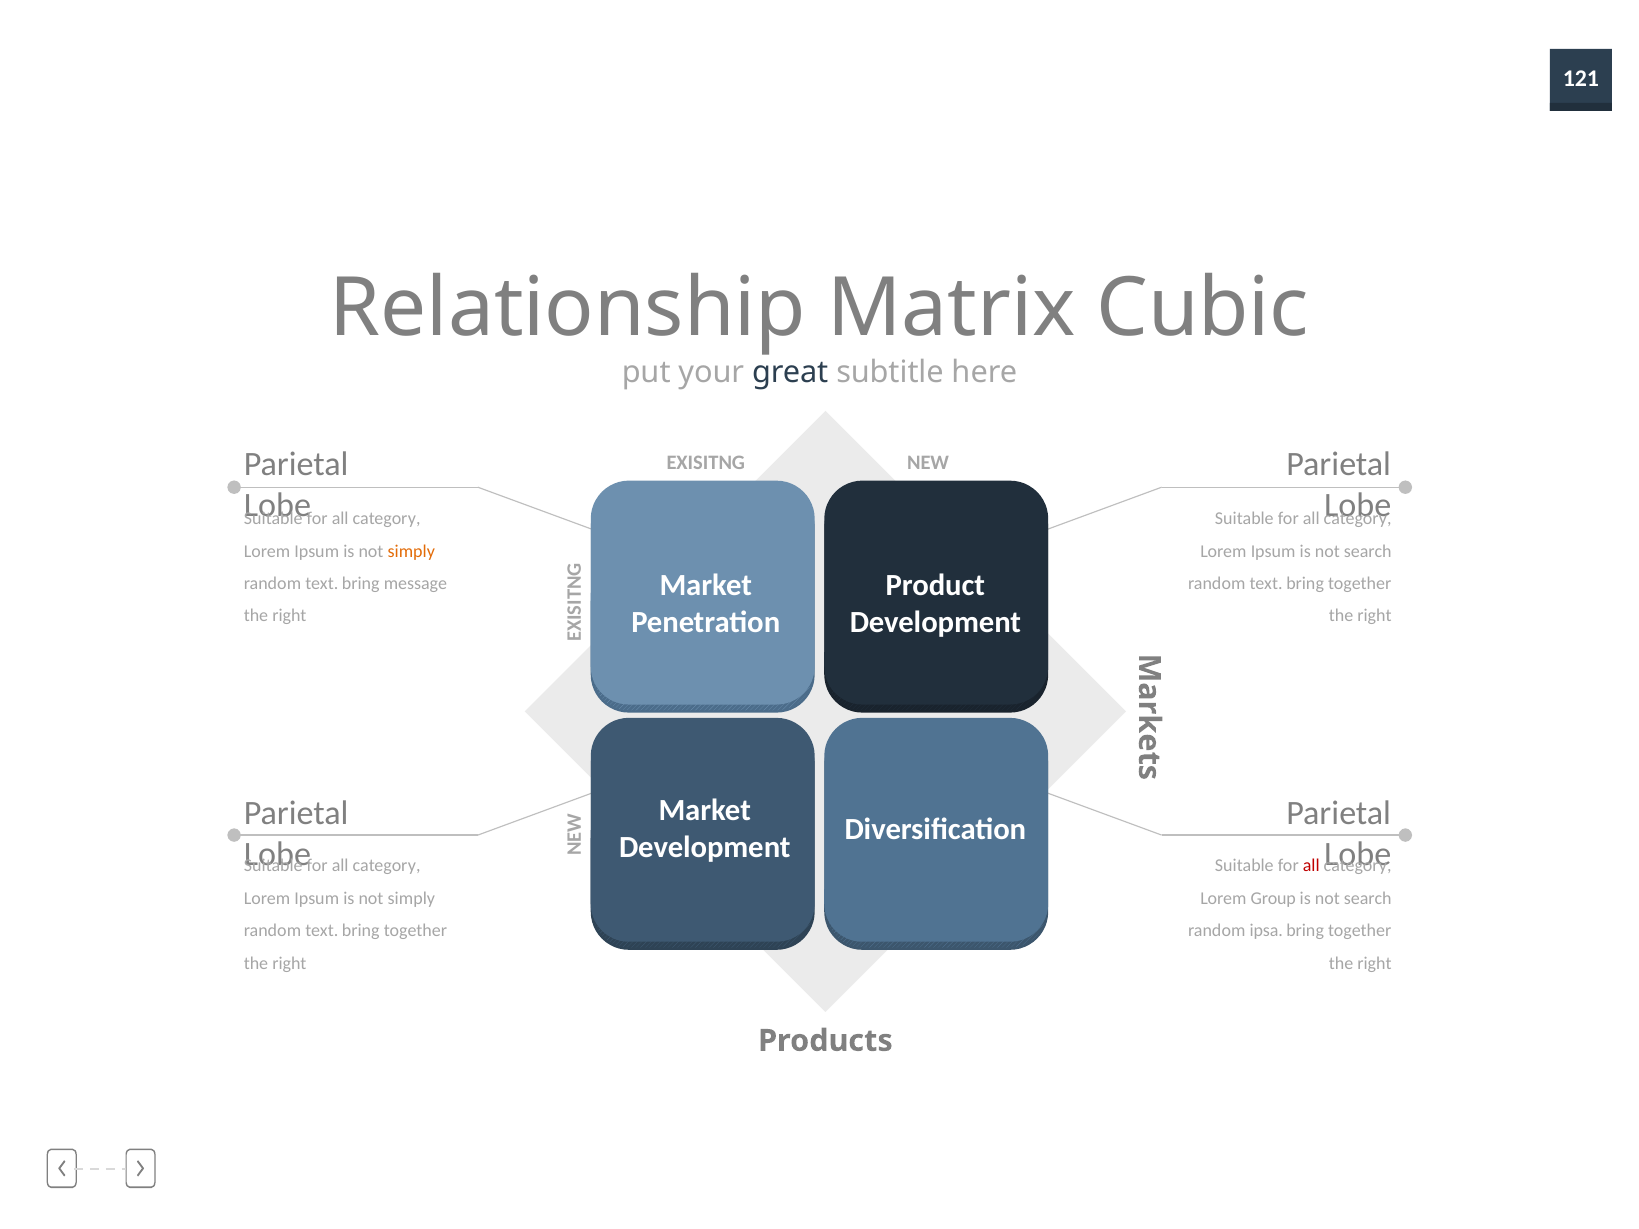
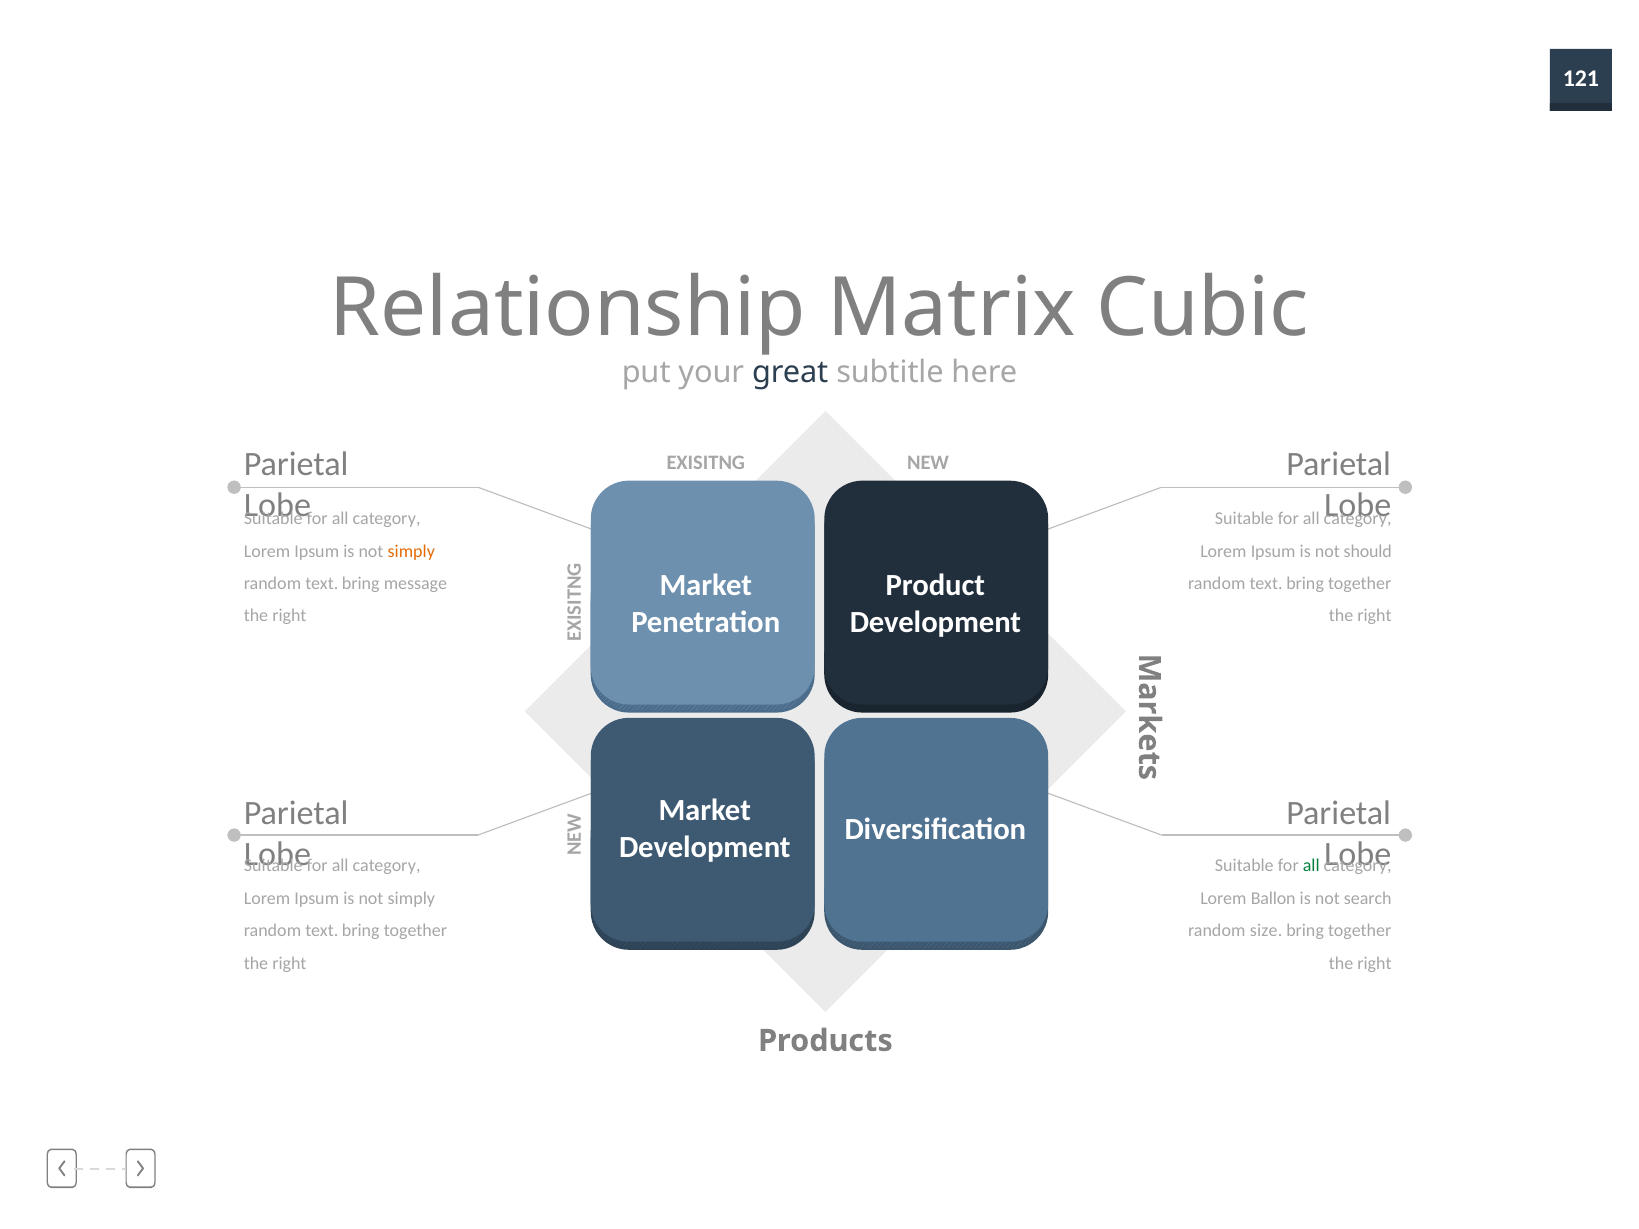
Ipsum is not search: search -> should
all at (1311, 866) colour: red -> green
Group: Group -> Ballon
ipsa: ipsa -> size
